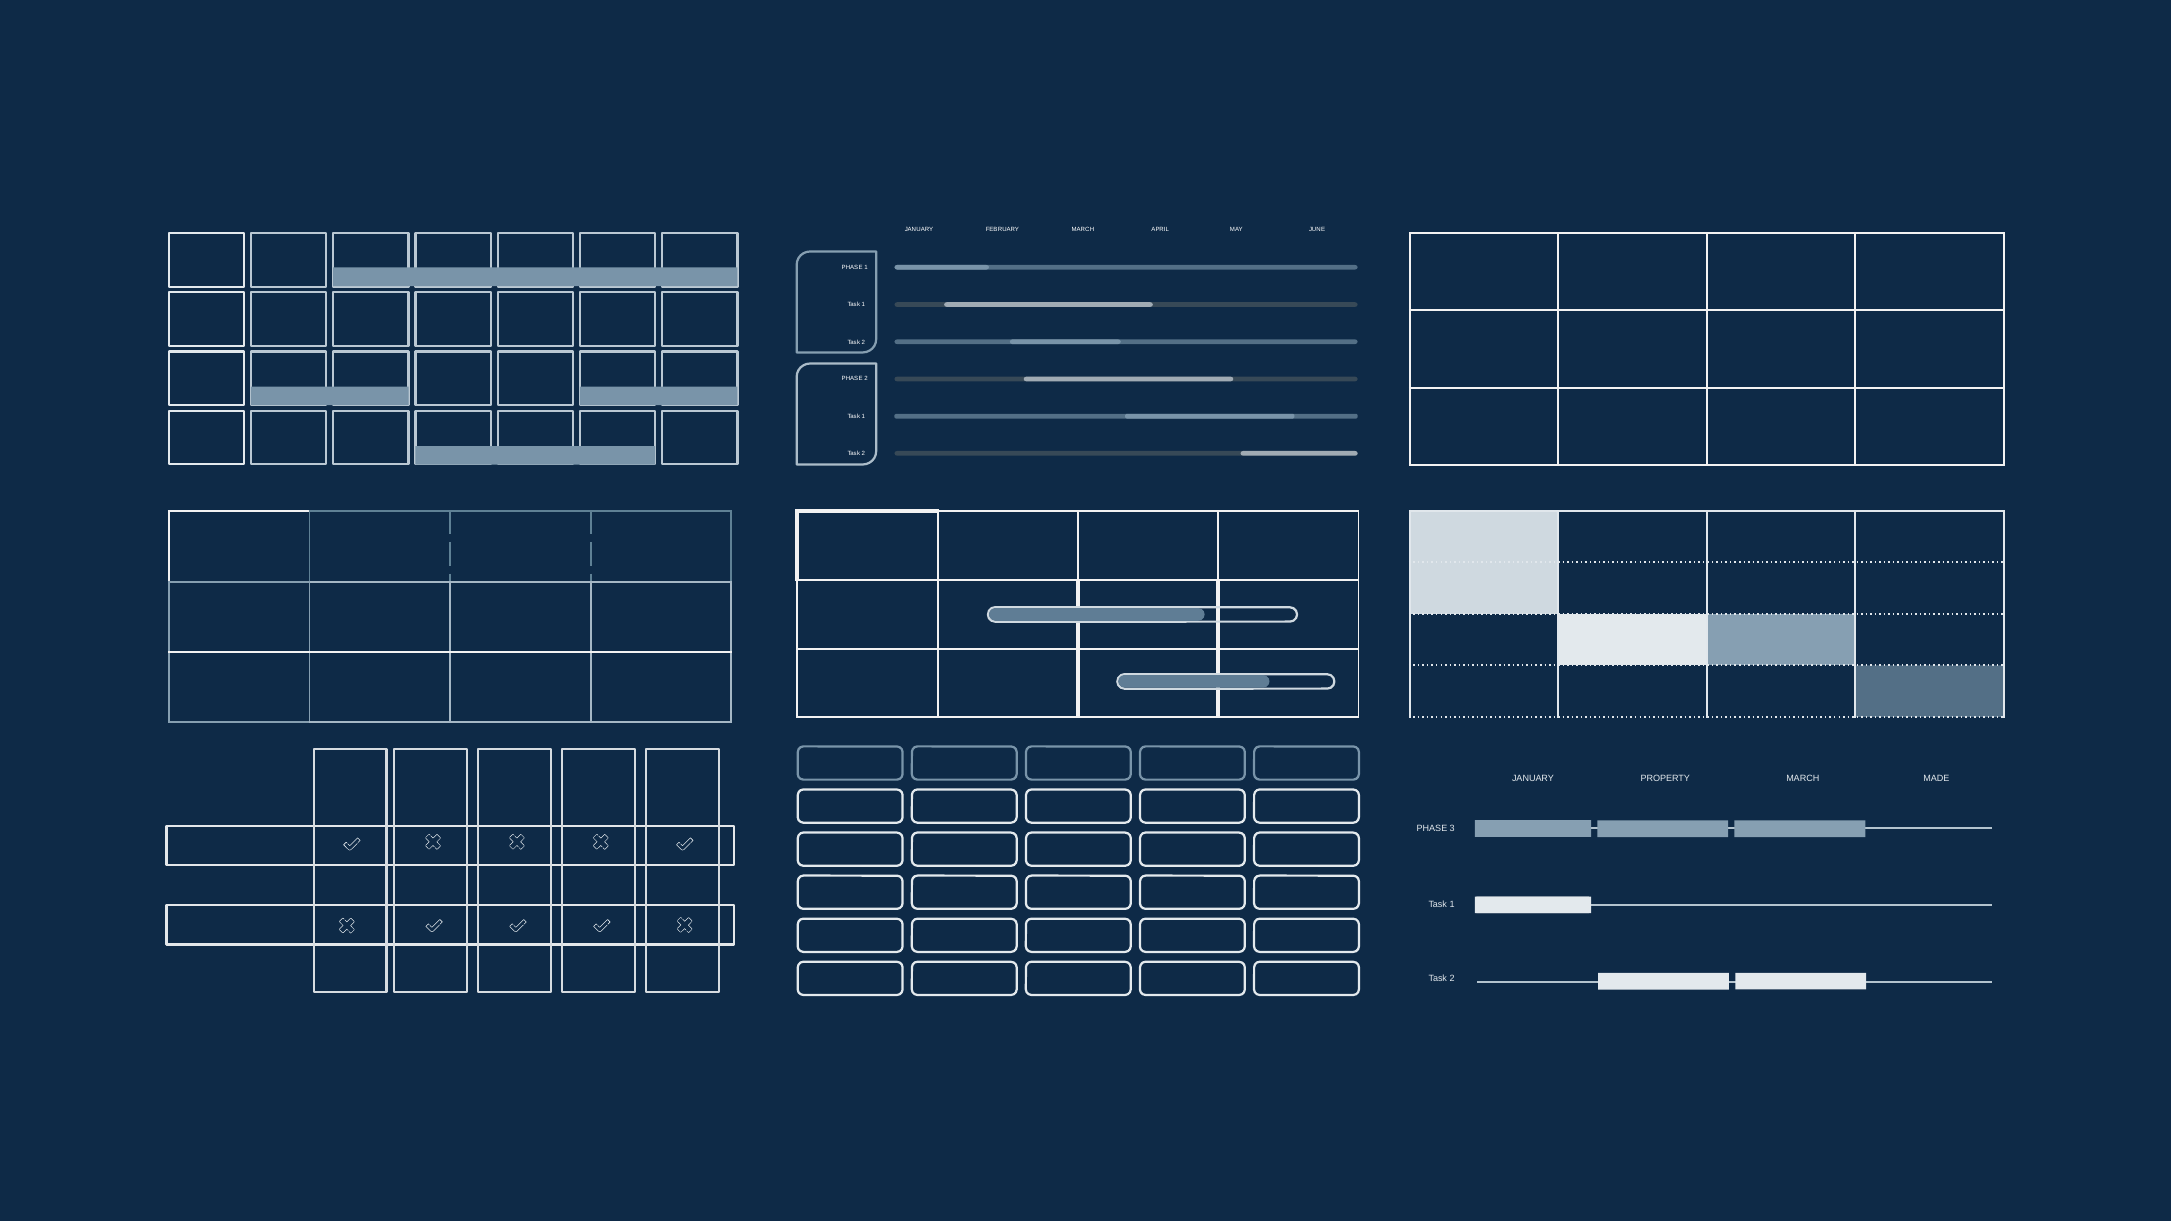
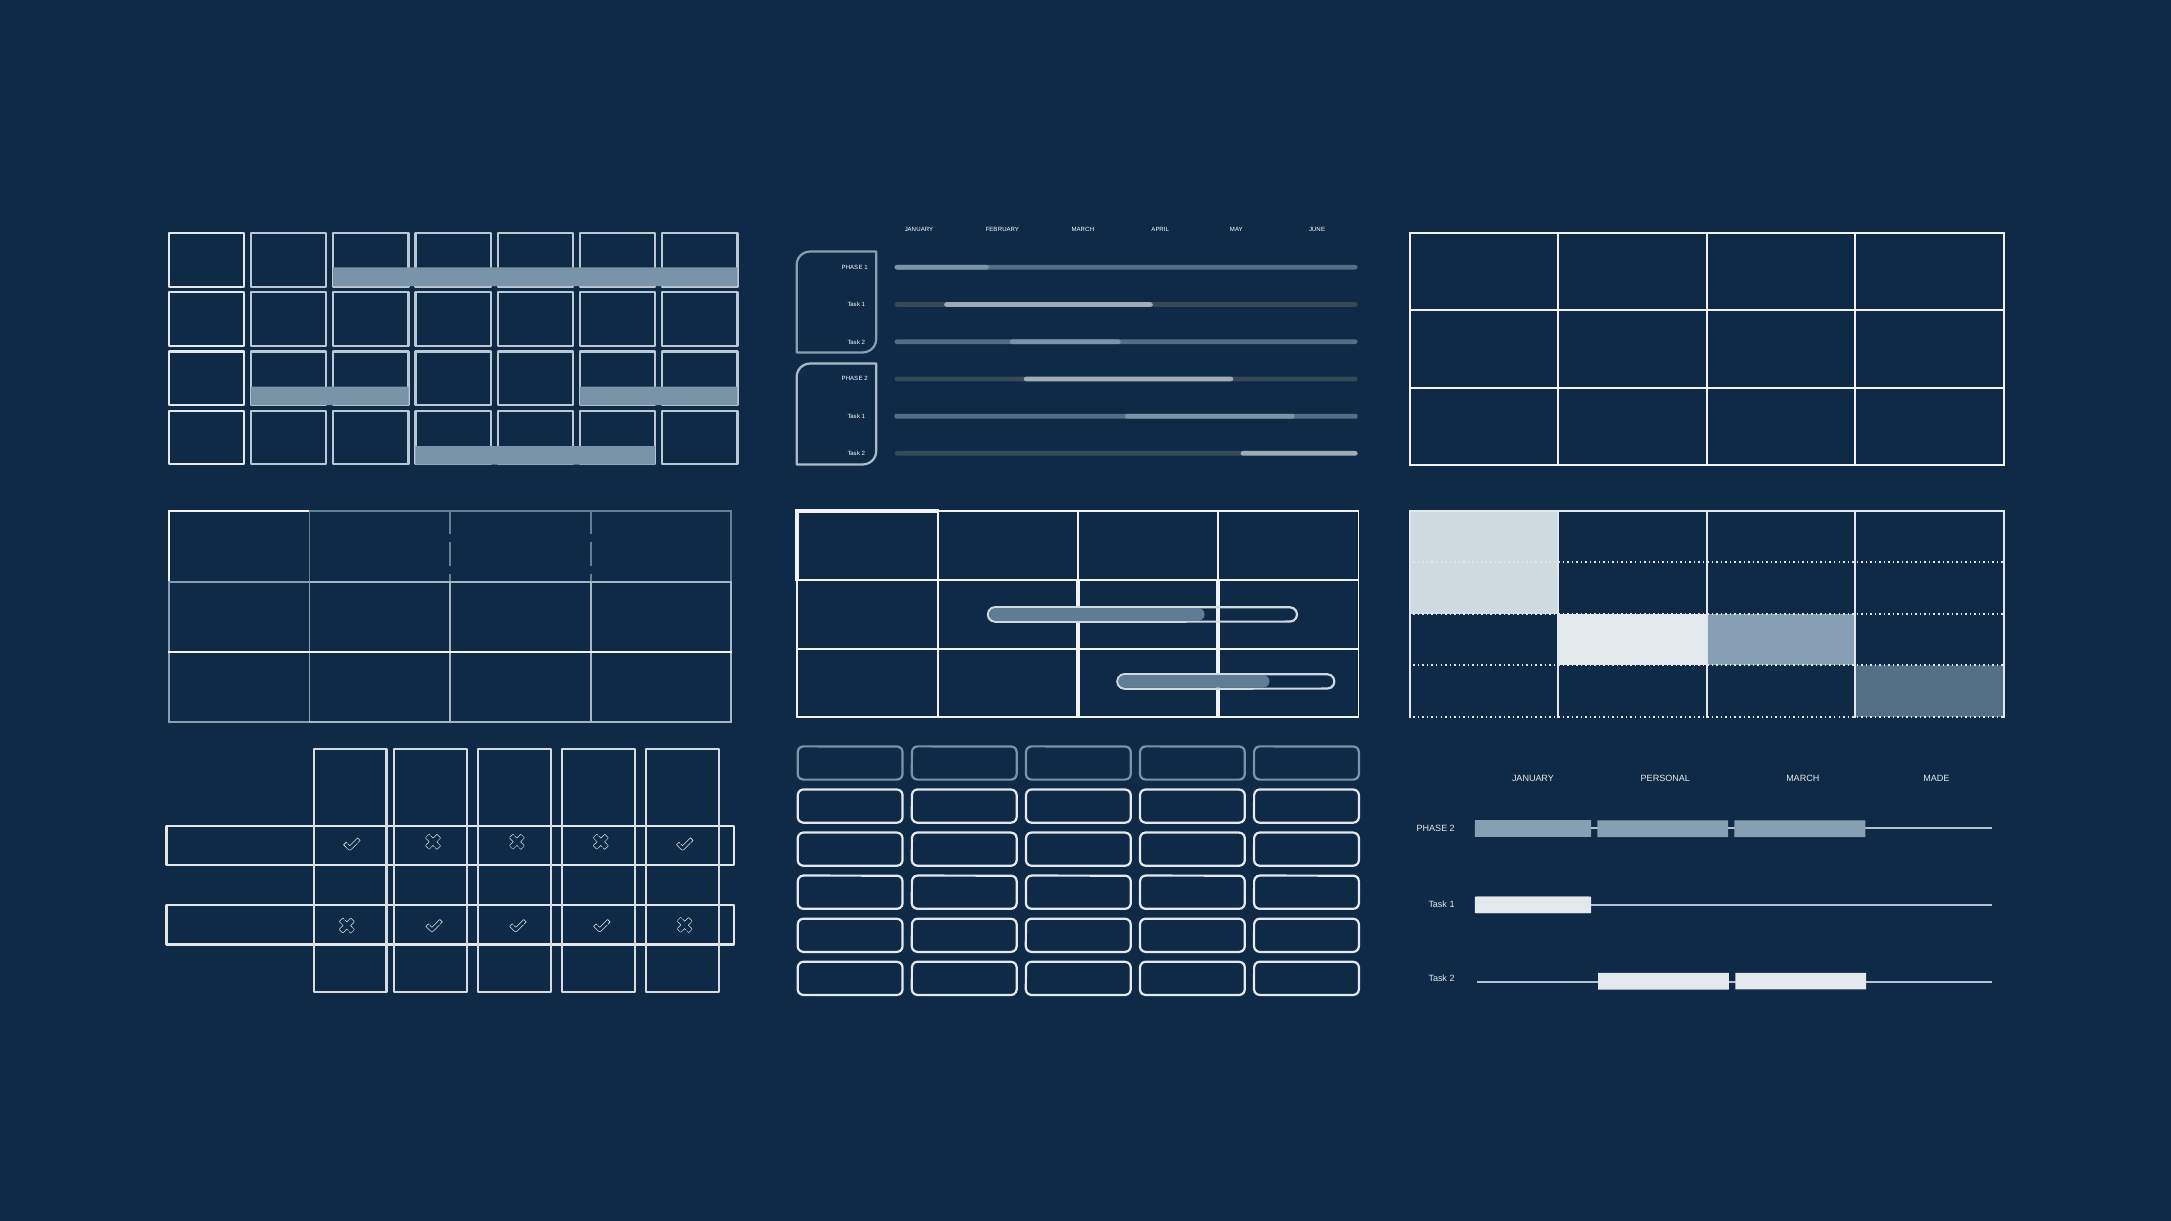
PROPERTY: PROPERTY -> PERSONAL
3 at (1452, 829): 3 -> 2
